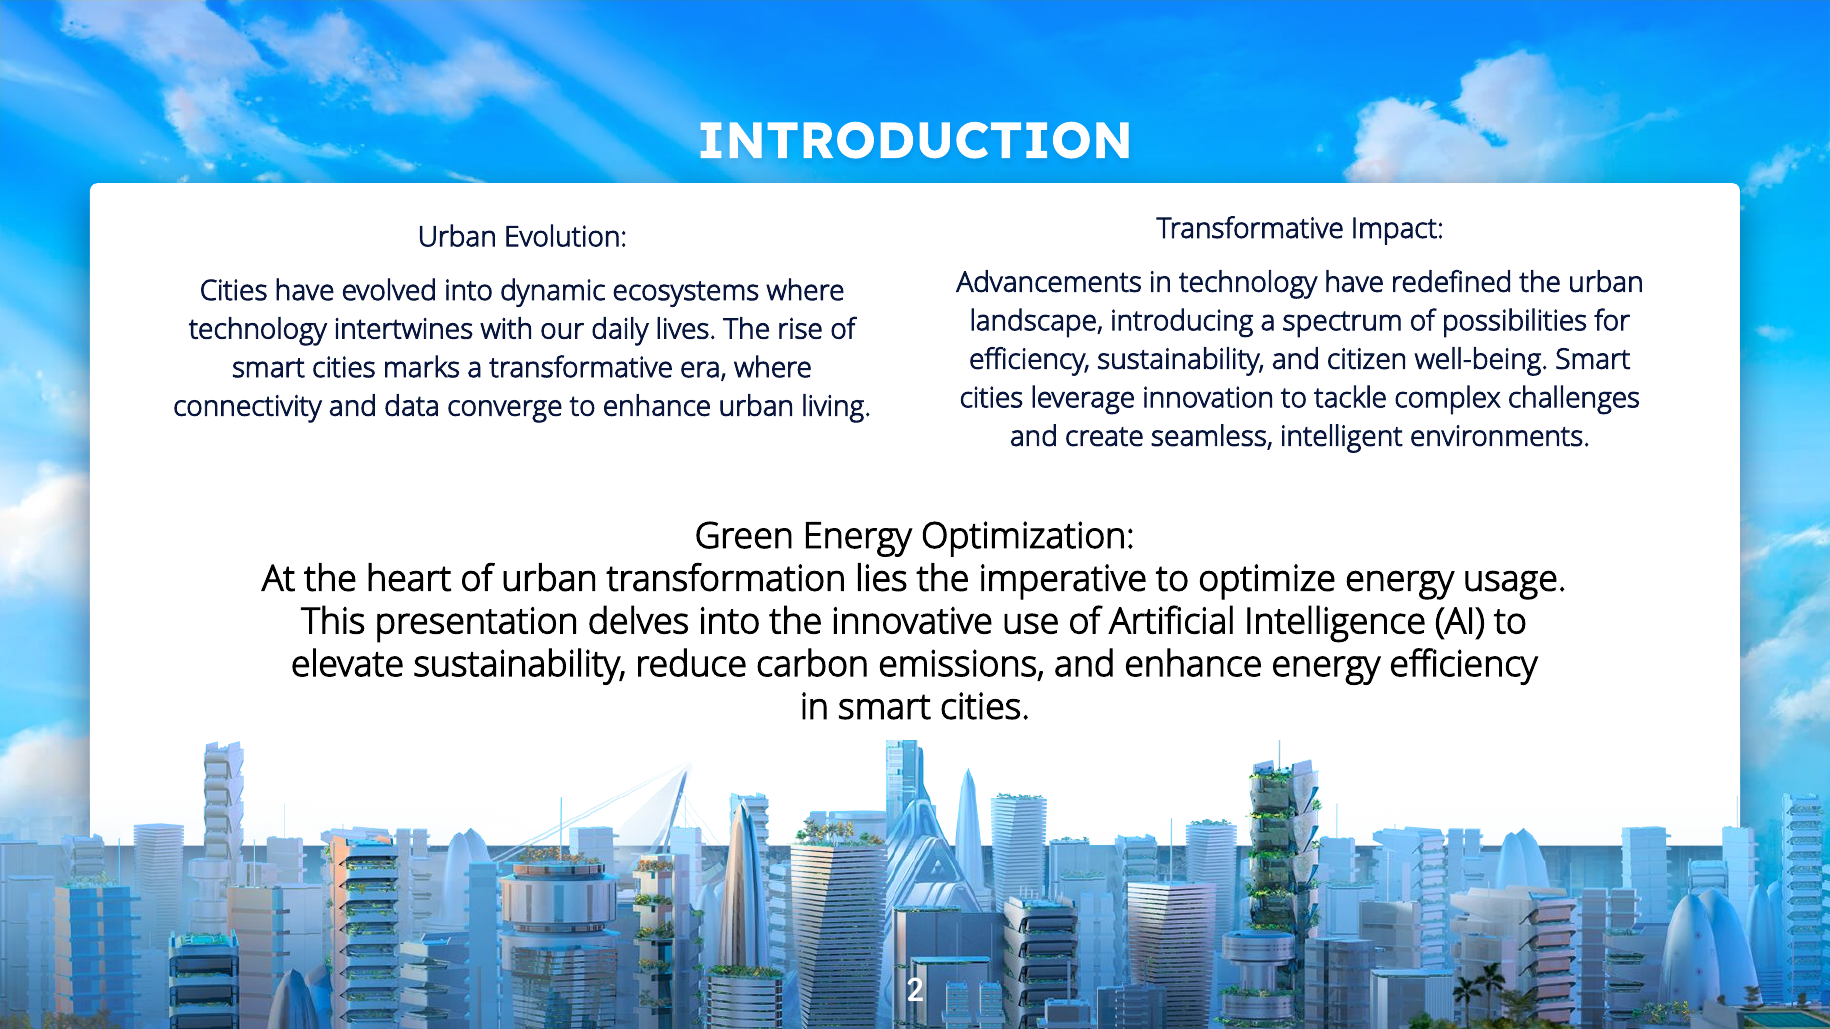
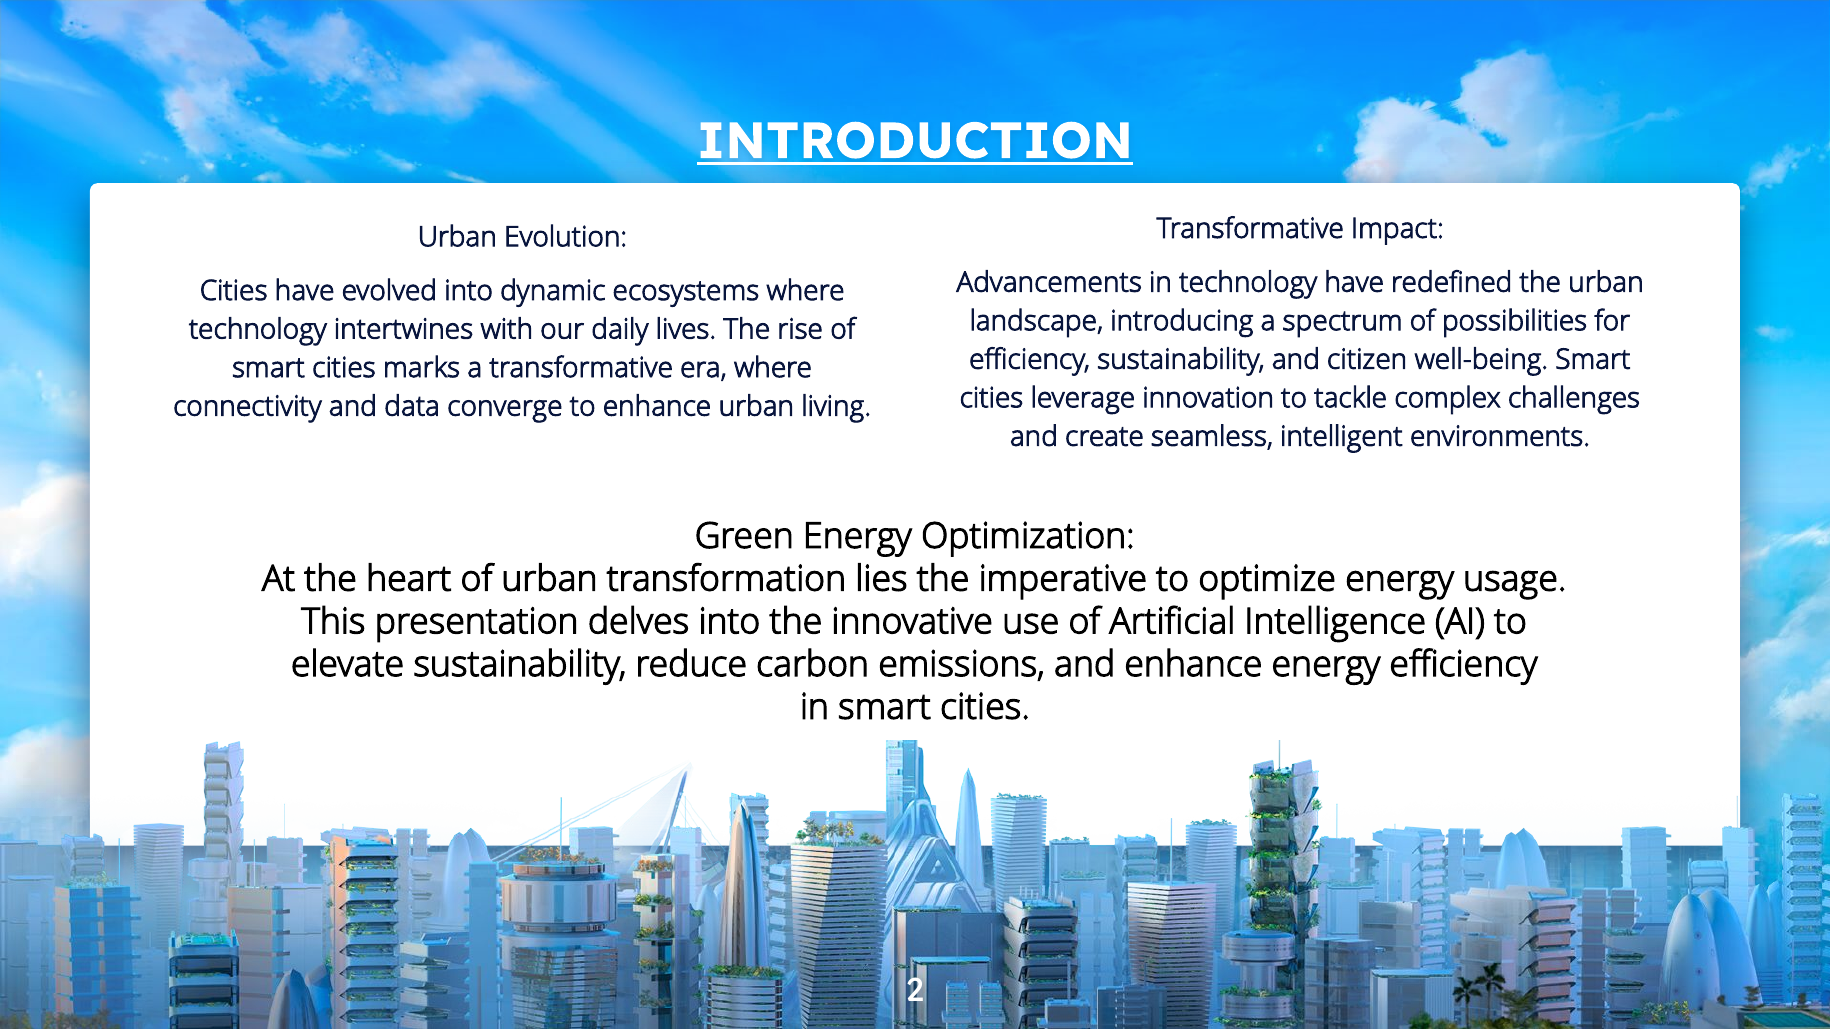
INTRODUCTION underline: none -> present
